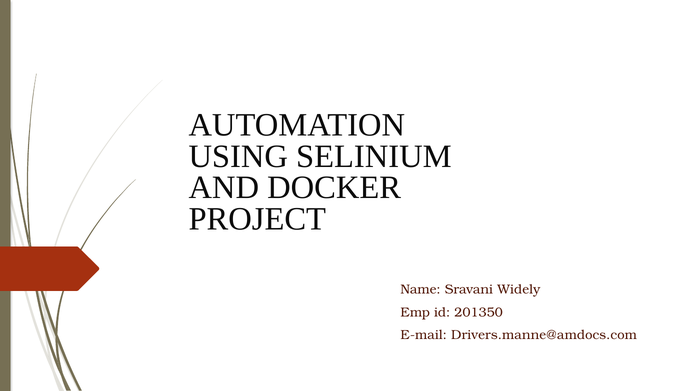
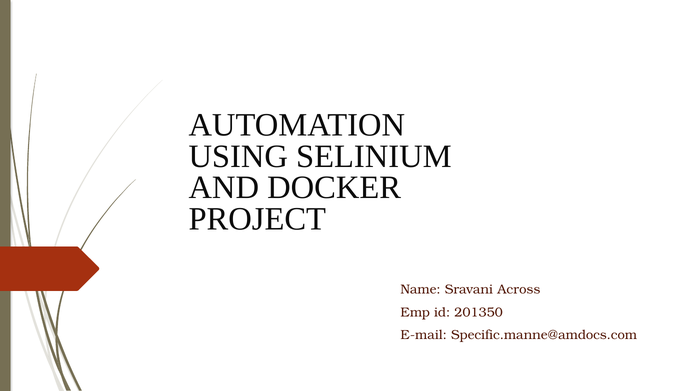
Widely: Widely -> Across
Drivers.manne@amdocs.com: Drivers.manne@amdocs.com -> Specific.manne@amdocs.com
